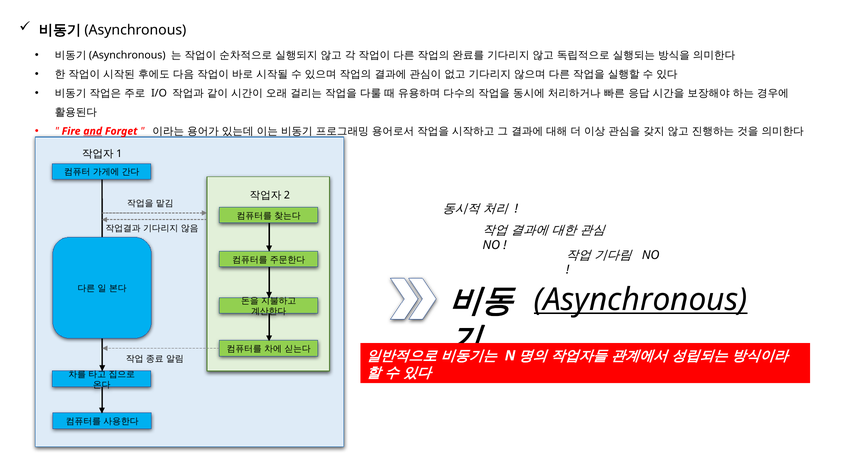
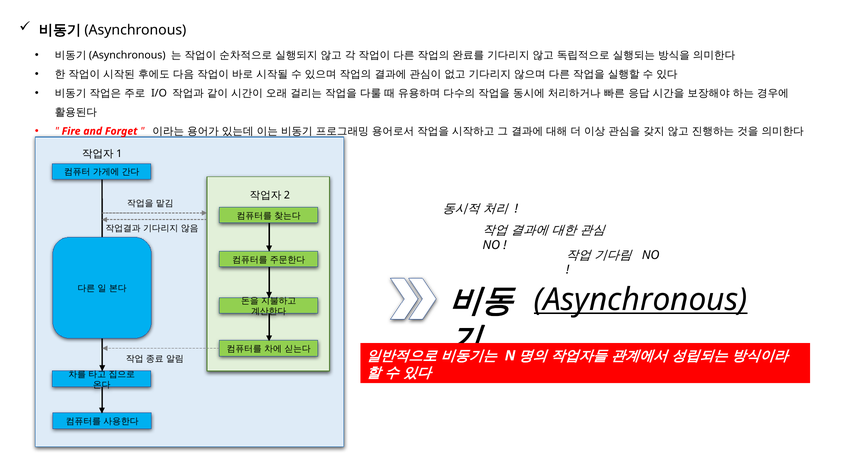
and underline: present -> none
